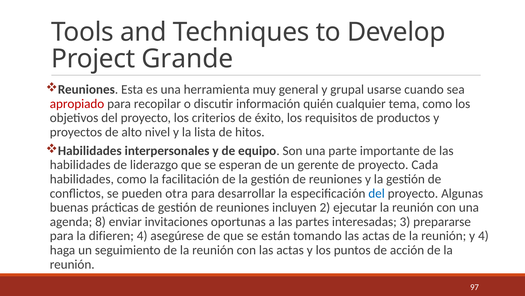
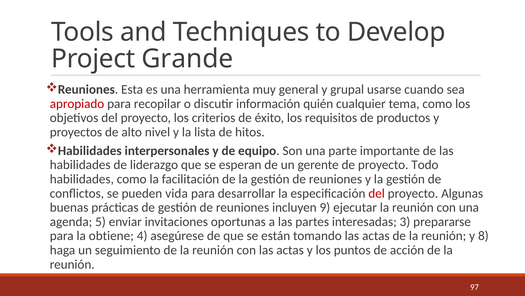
Cada: Cada -> Todo
otra: otra -> vida
del at (377, 193) colour: blue -> red
2: 2 -> 9
8: 8 -> 5
difieren: difieren -> obtiene
y 4: 4 -> 8
